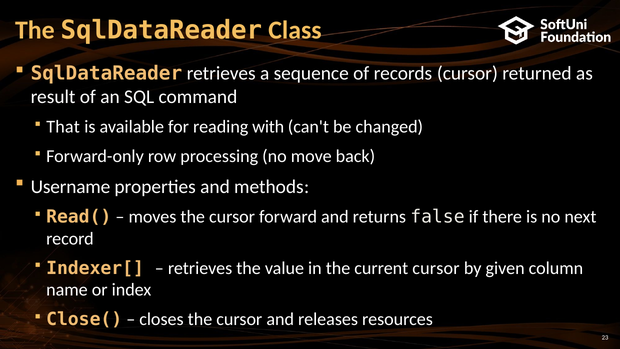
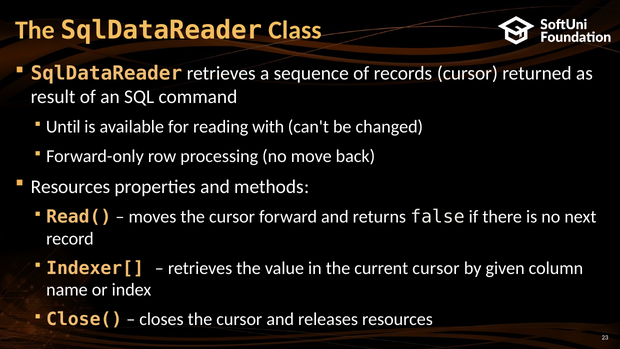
That: That -> Until
Username at (70, 187): Username -> Resources
